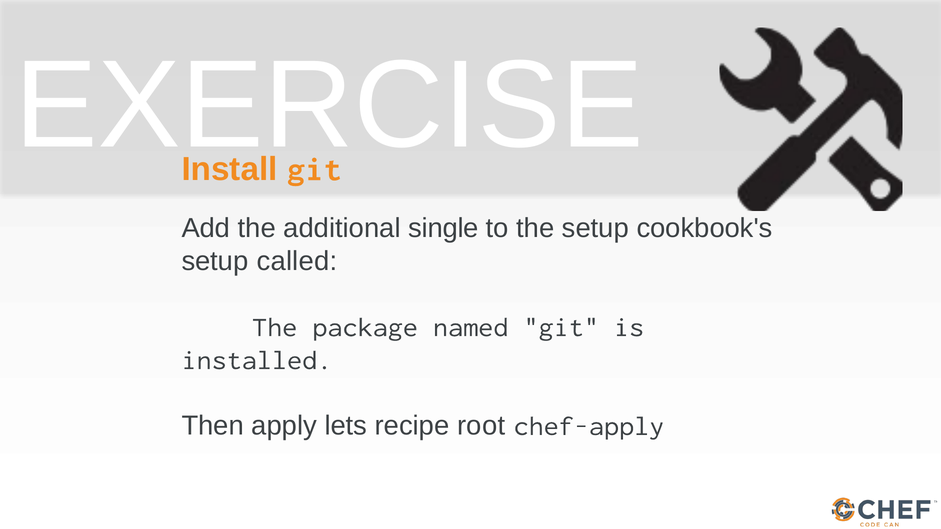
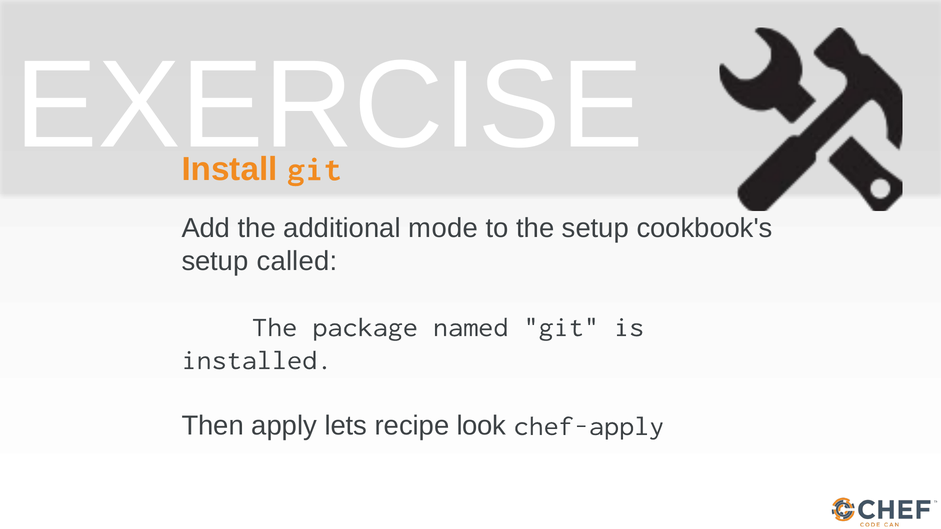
single: single -> mode
root: root -> look
